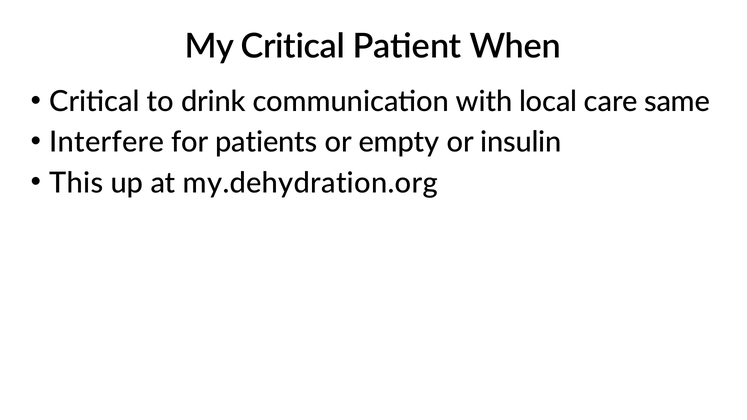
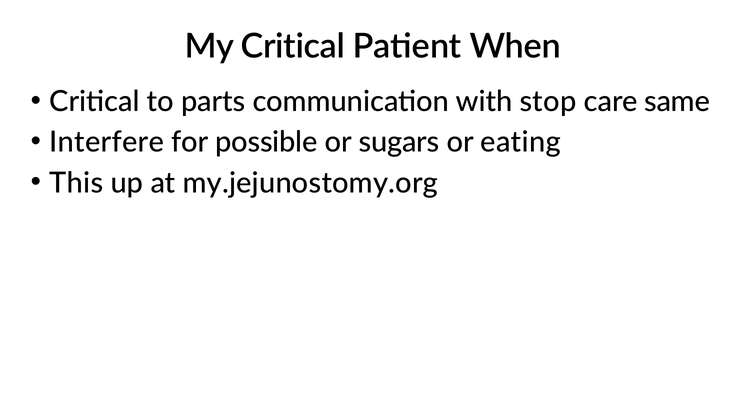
drink: drink -> parts
local: local -> stop
patients: patients -> possible
empty: empty -> sugars
insulin: insulin -> eating
my.dehydration.org: my.dehydration.org -> my.jejunostomy.org
